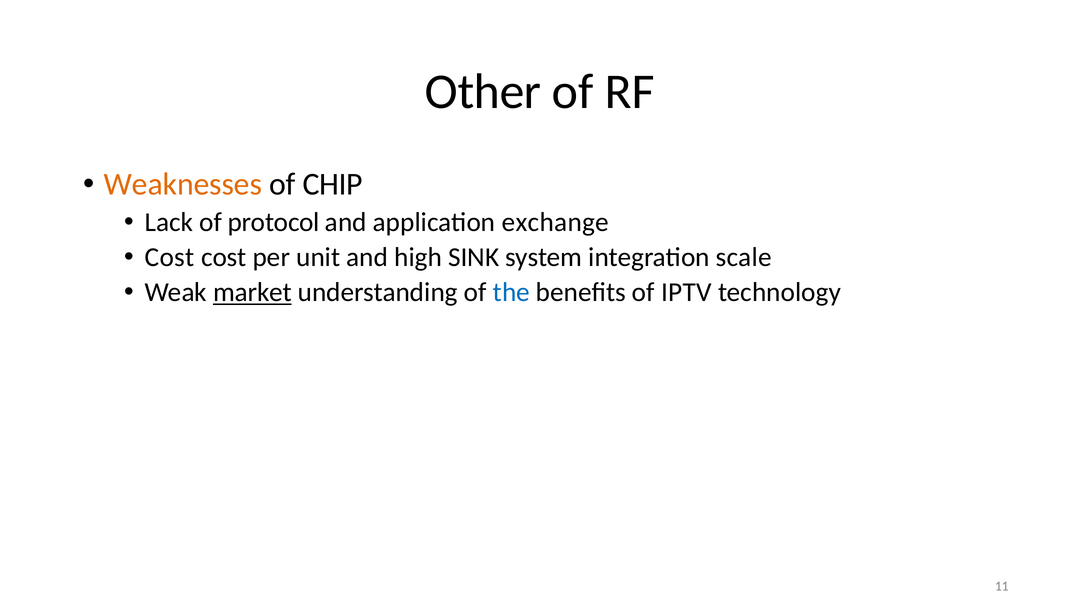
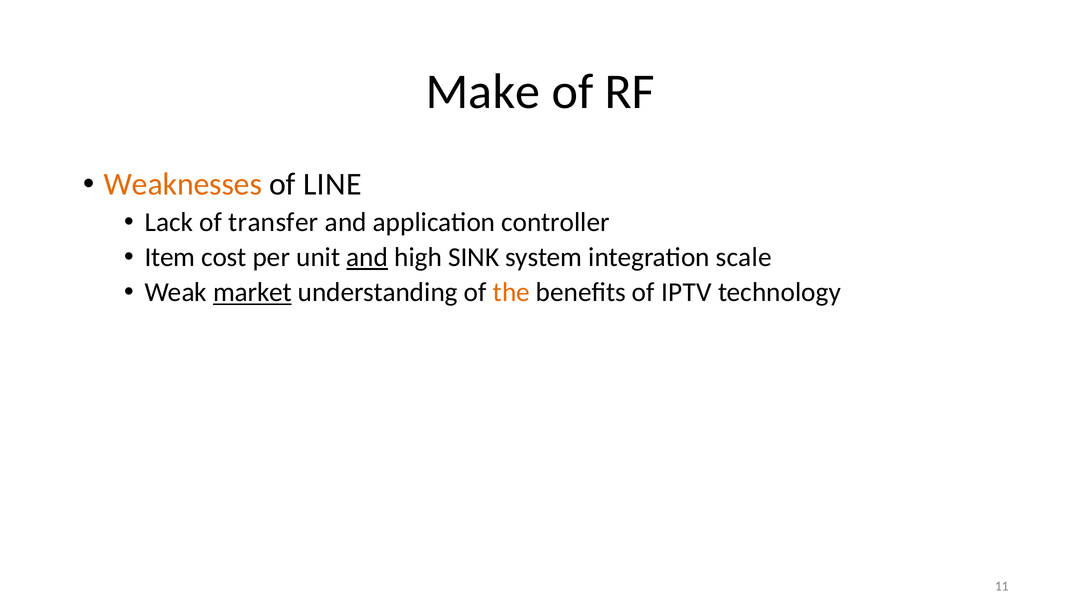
Other: Other -> Make
CHIP: CHIP -> LINE
protocol: protocol -> transfer
exchange: exchange -> controller
Cost at (170, 257): Cost -> Item
and at (367, 257) underline: none -> present
the colour: blue -> orange
